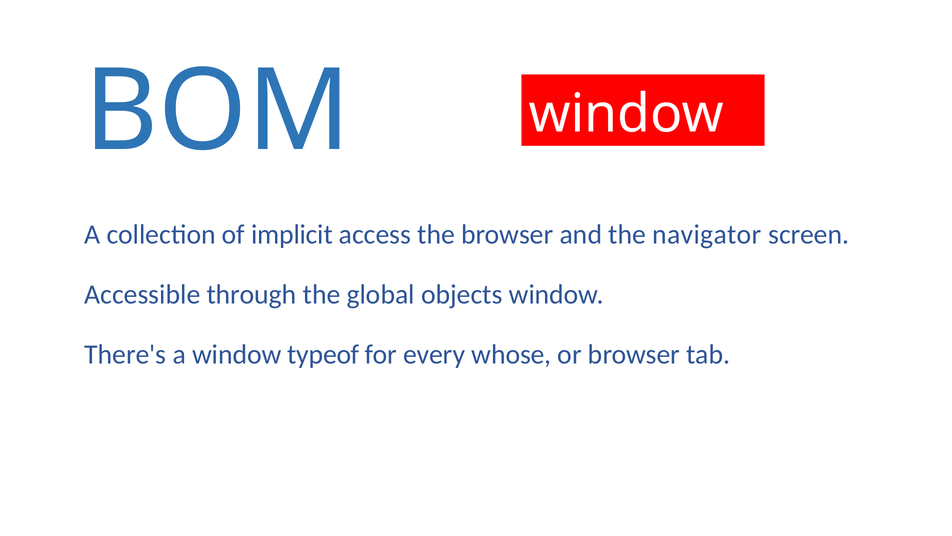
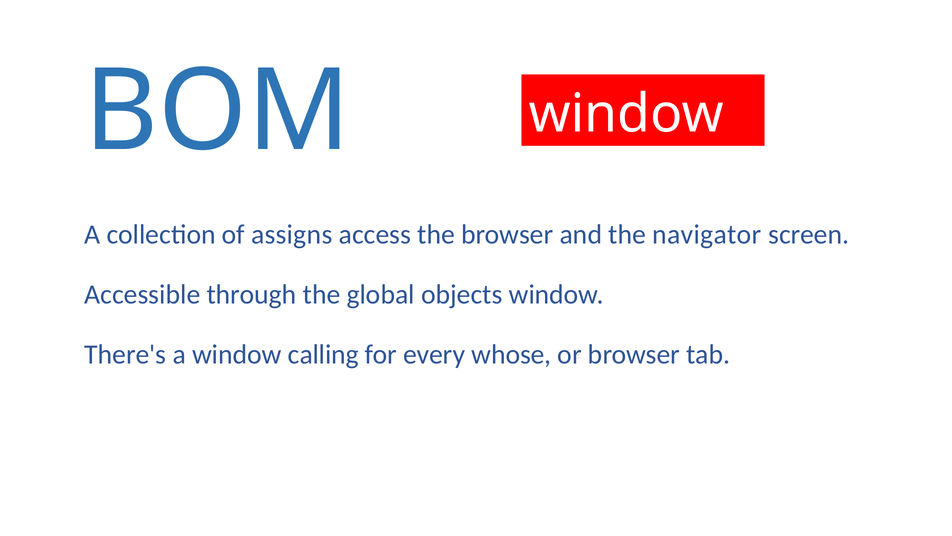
implicit: implicit -> assigns
typeof: typeof -> calling
